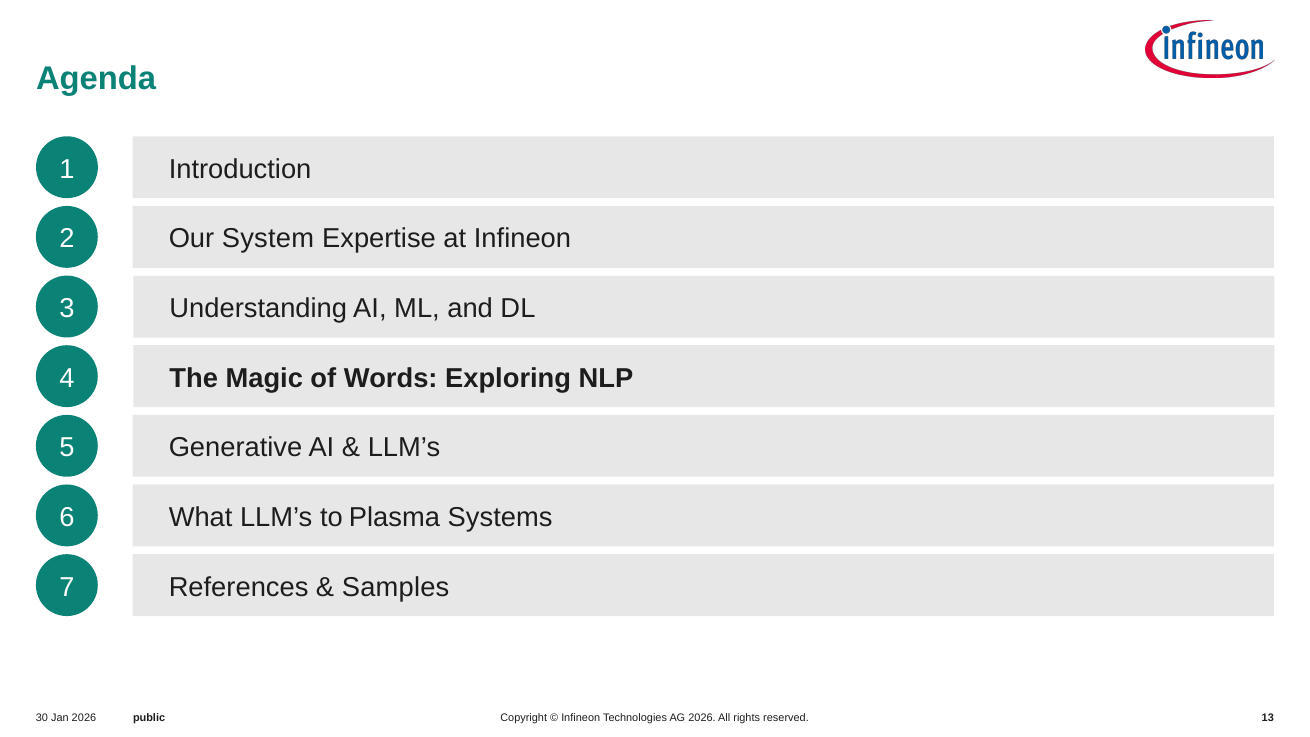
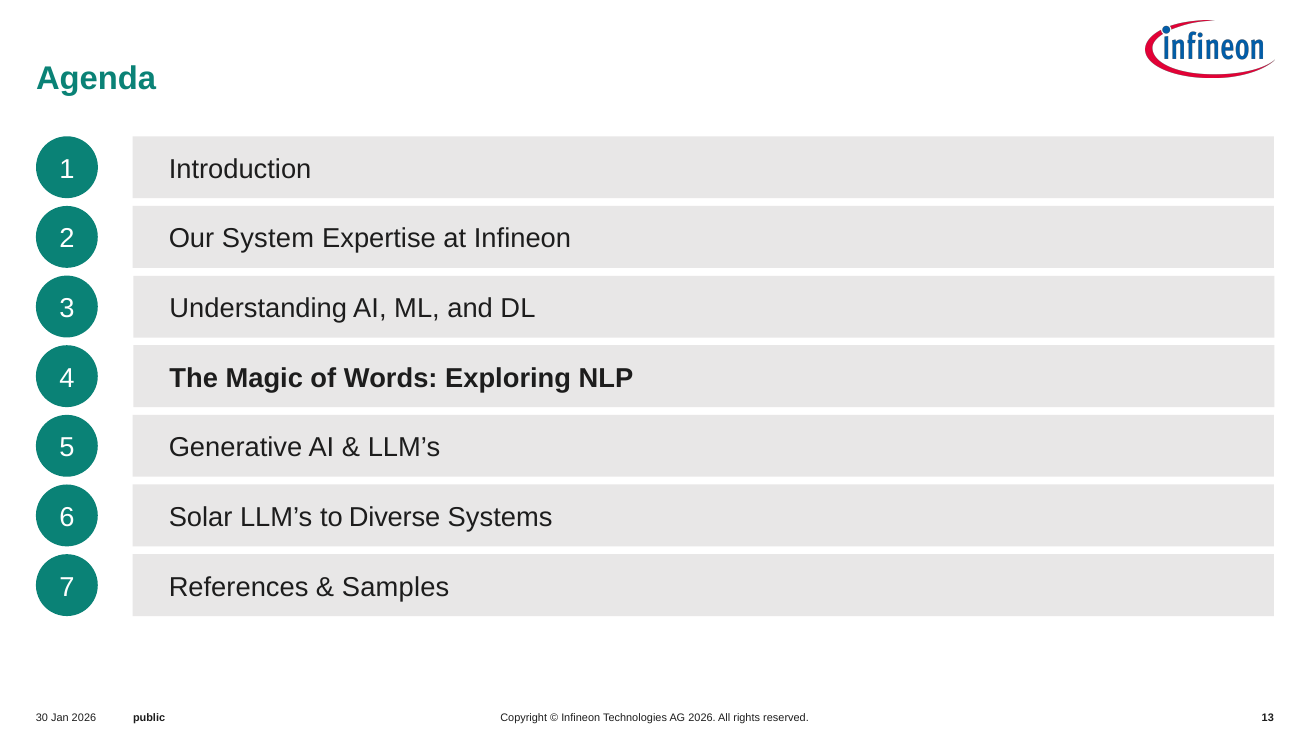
What: What -> Solar
Plasma: Plasma -> Diverse
